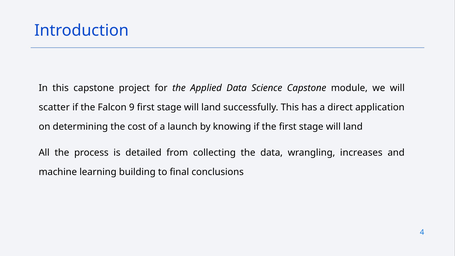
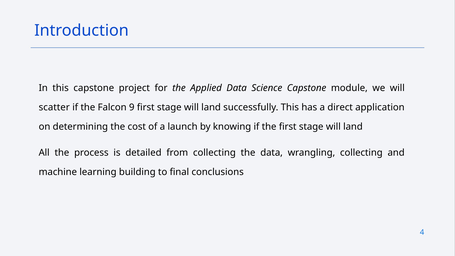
wrangling increases: increases -> collecting
